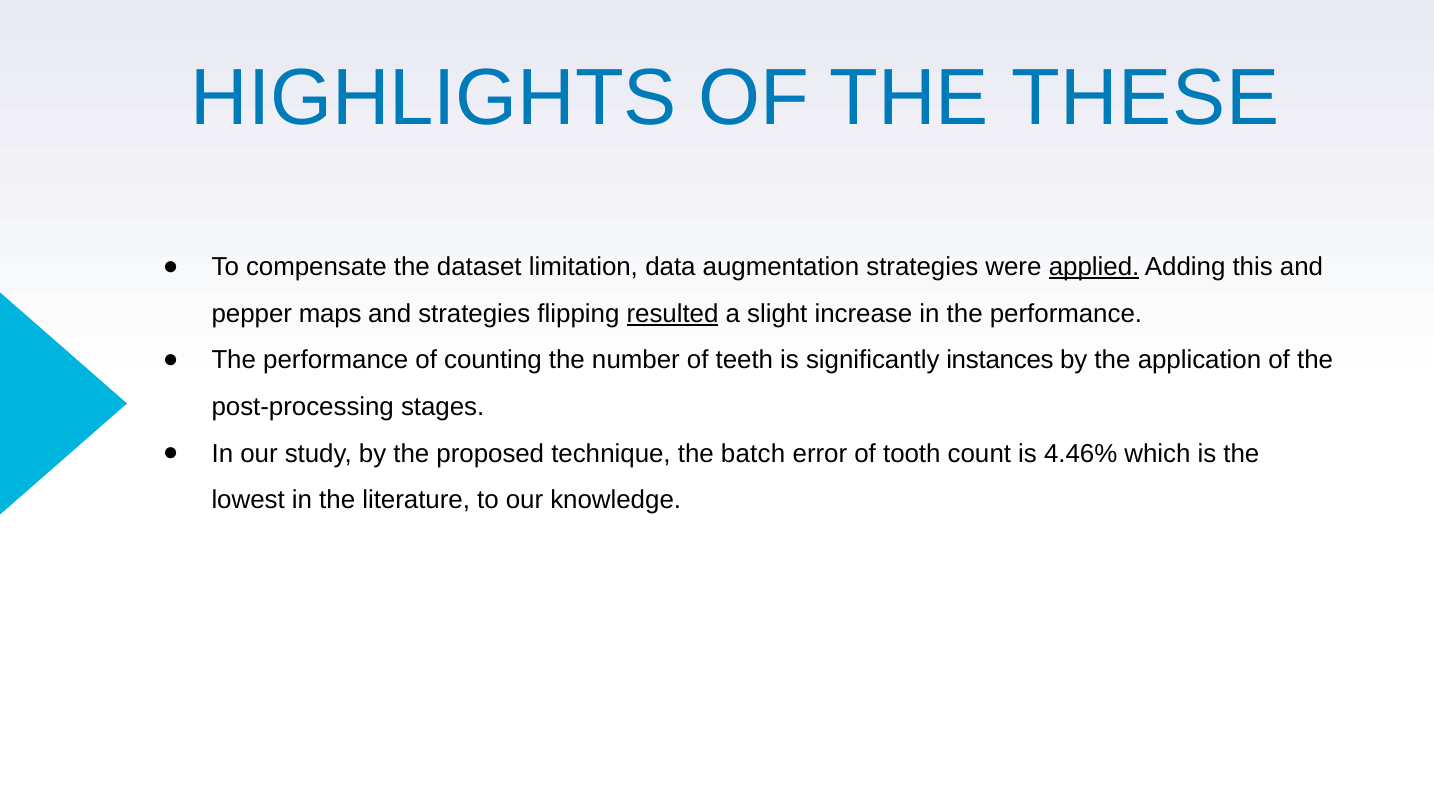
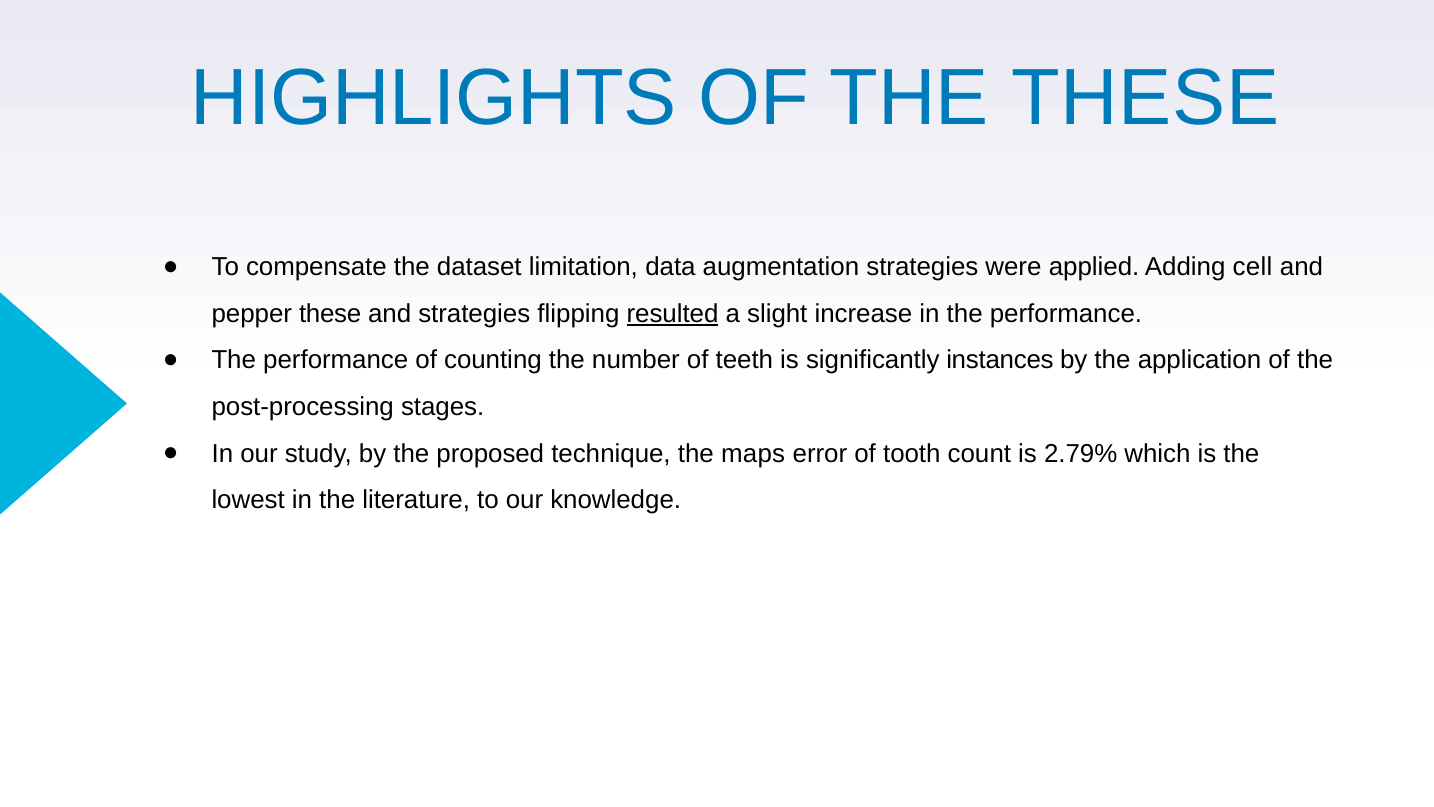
applied underline: present -> none
this: this -> cell
pepper maps: maps -> these
batch: batch -> maps
4.46%: 4.46% -> 2.79%
